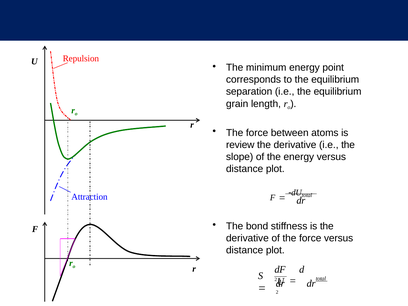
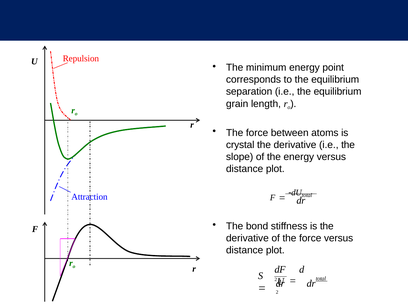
review: review -> crystal
